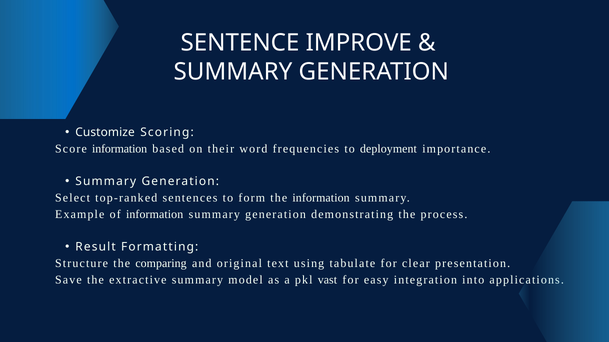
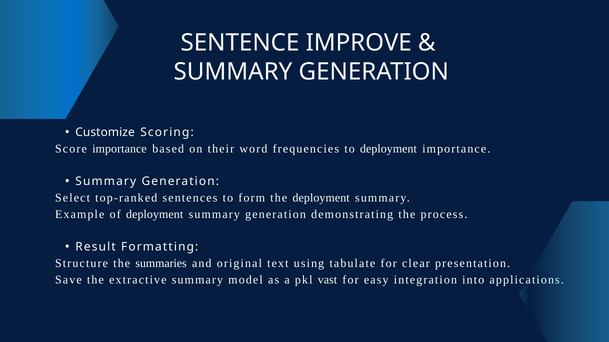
Score information: information -> importance
the information: information -> deployment
of information: information -> deployment
comparing: comparing -> summaries
